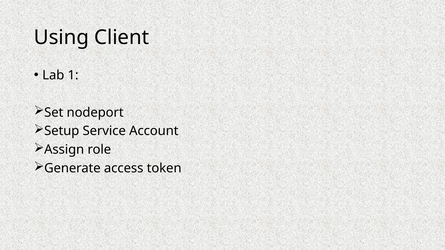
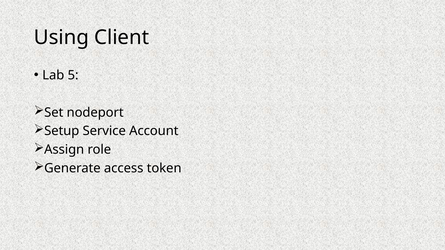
1: 1 -> 5
